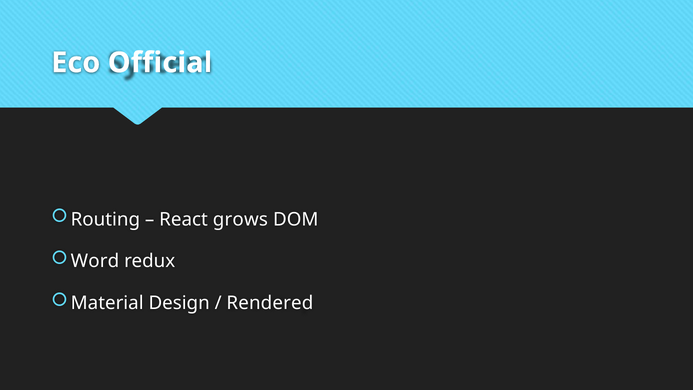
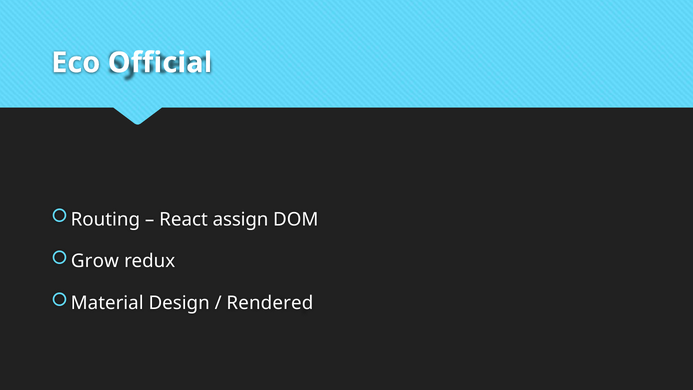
grows: grows -> assign
Word: Word -> Grow
